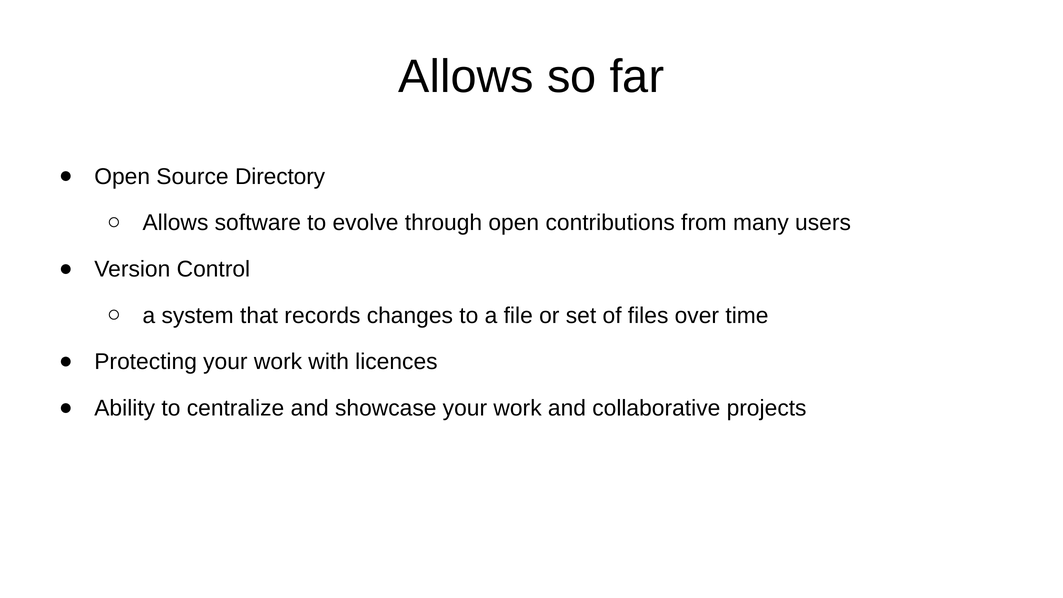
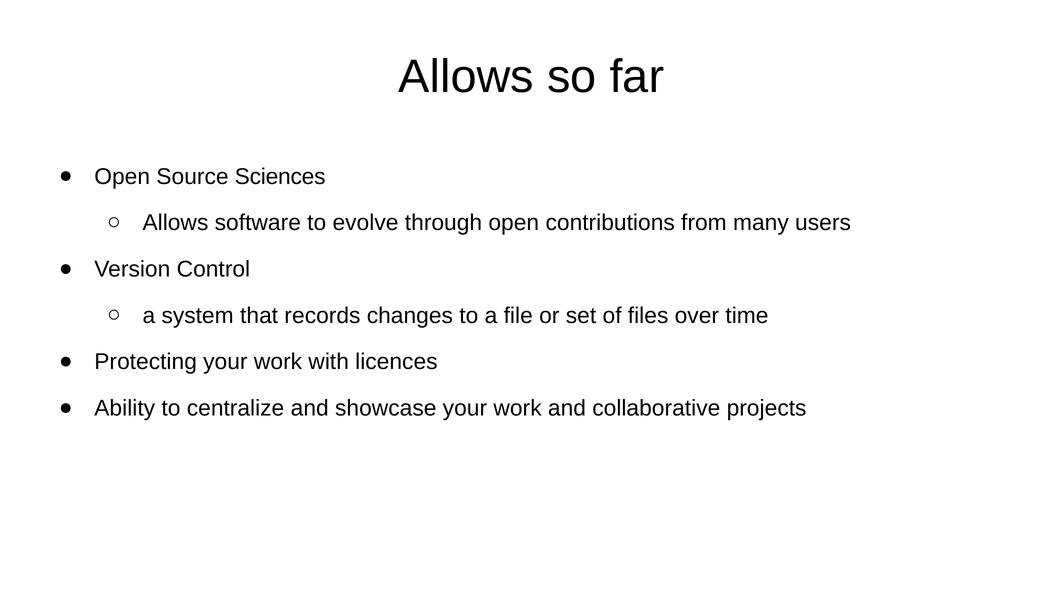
Directory: Directory -> Sciences
